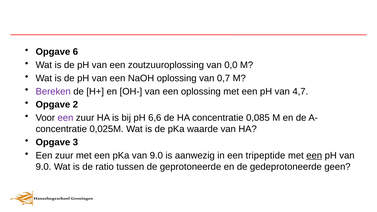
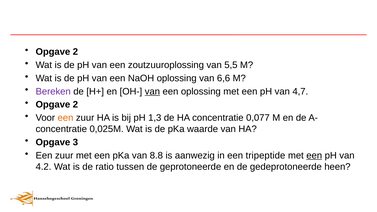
6 at (75, 52): 6 -> 2
0,0: 0,0 -> 5,5
0,7: 0,7 -> 6,6
van at (152, 91) underline: none -> present
een at (65, 118) colour: purple -> orange
6,6: 6,6 -> 1,3
0,085: 0,085 -> 0,077
pKa van 9.0: 9.0 -> 8.8
9.0 at (43, 167): 9.0 -> 4.2
geen: geen -> heen
